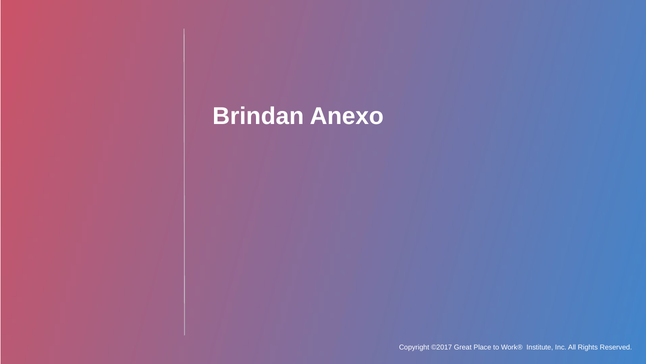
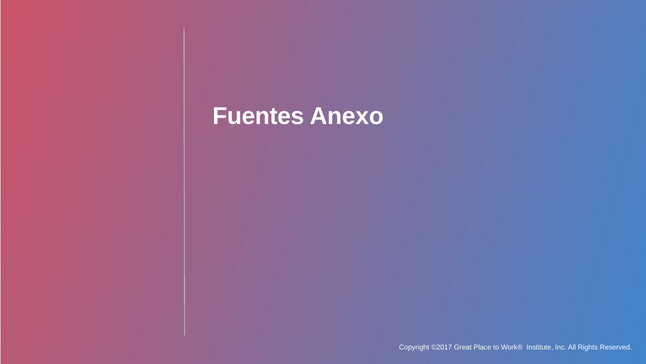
Brindan: Brindan -> Fuentes
